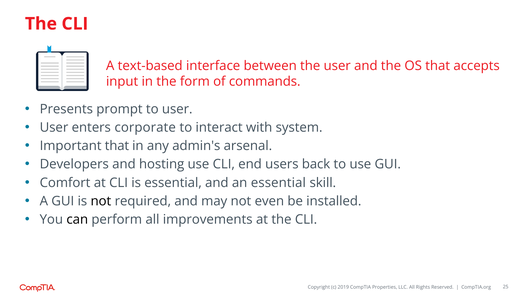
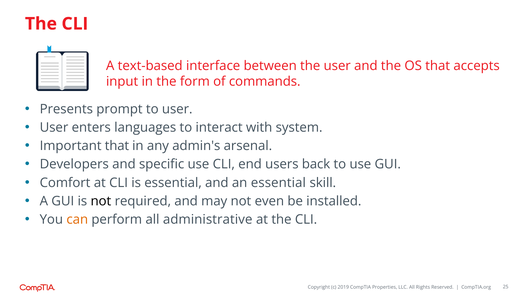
corporate: corporate -> languages
hosting: hosting -> specific
can colour: black -> orange
improvements: improvements -> administrative
